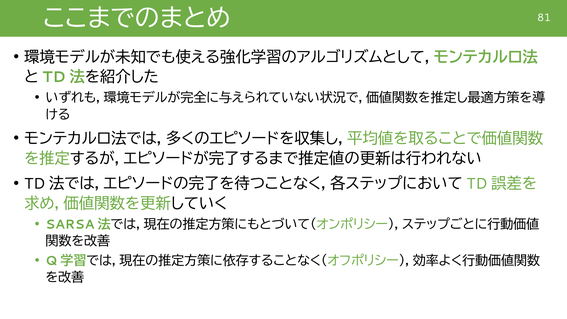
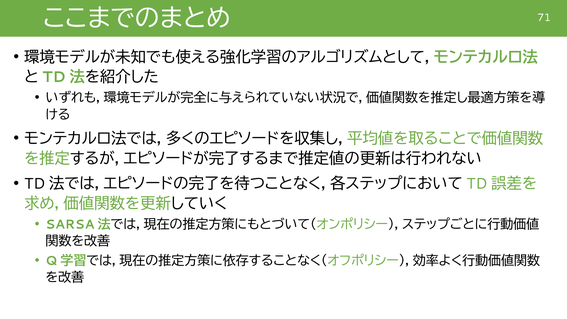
81: 81 -> 71
